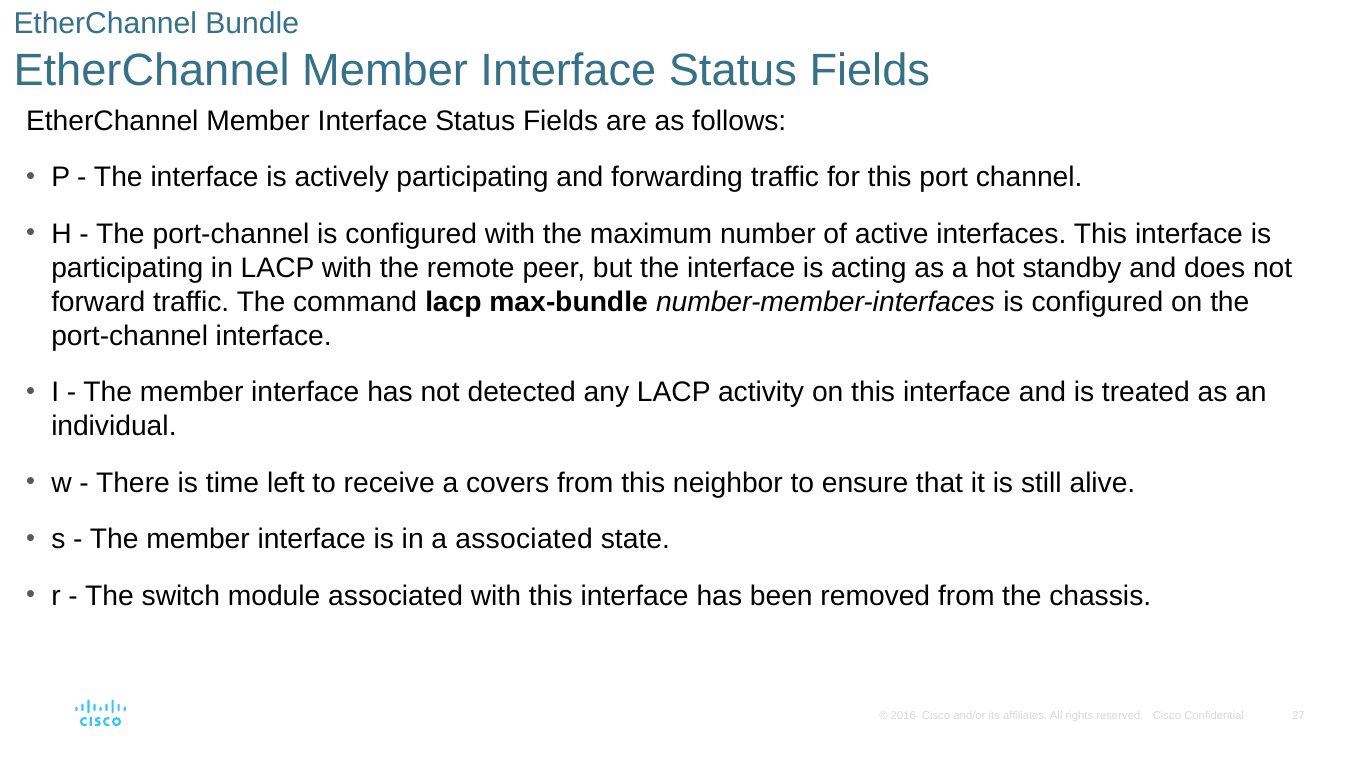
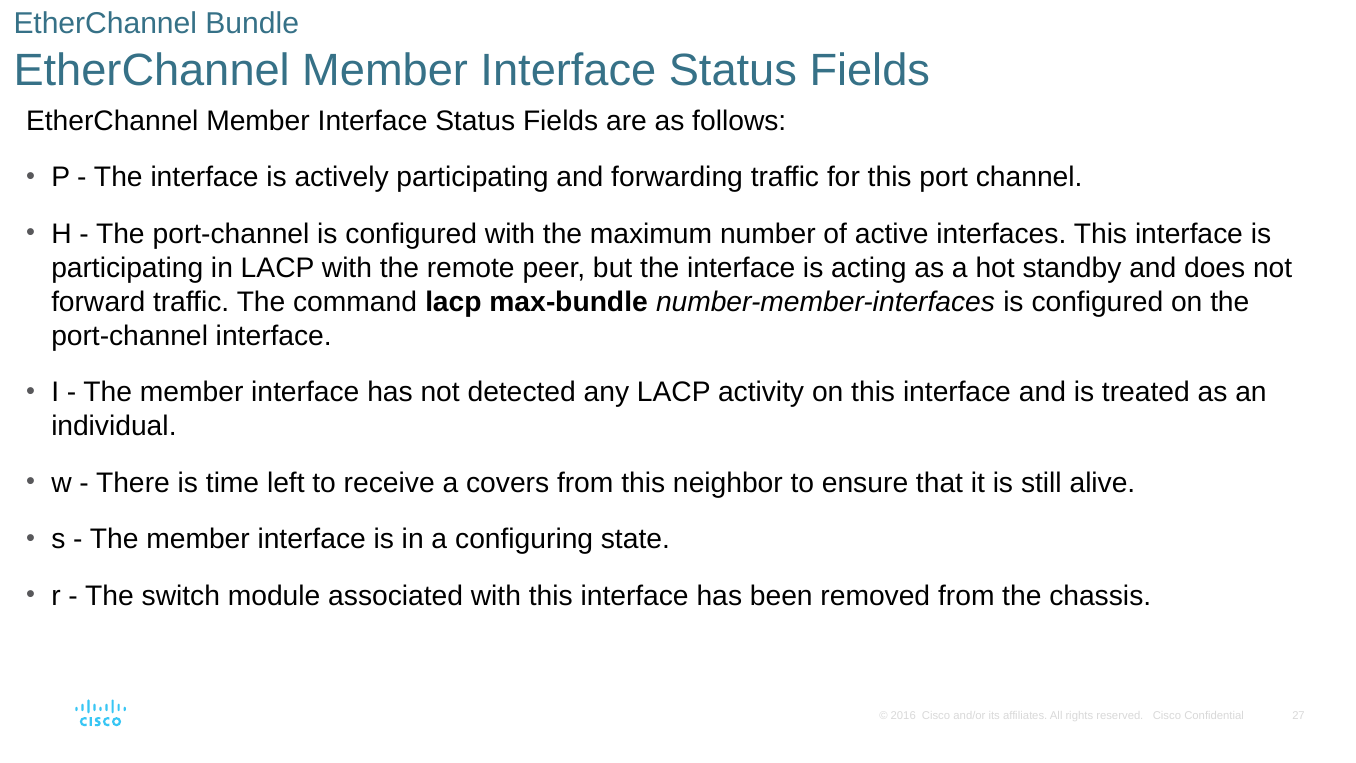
a associated: associated -> configuring
